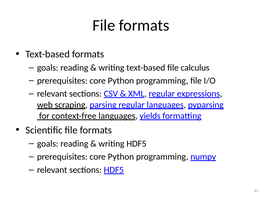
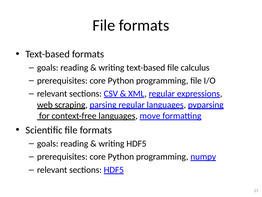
yields: yields -> move
